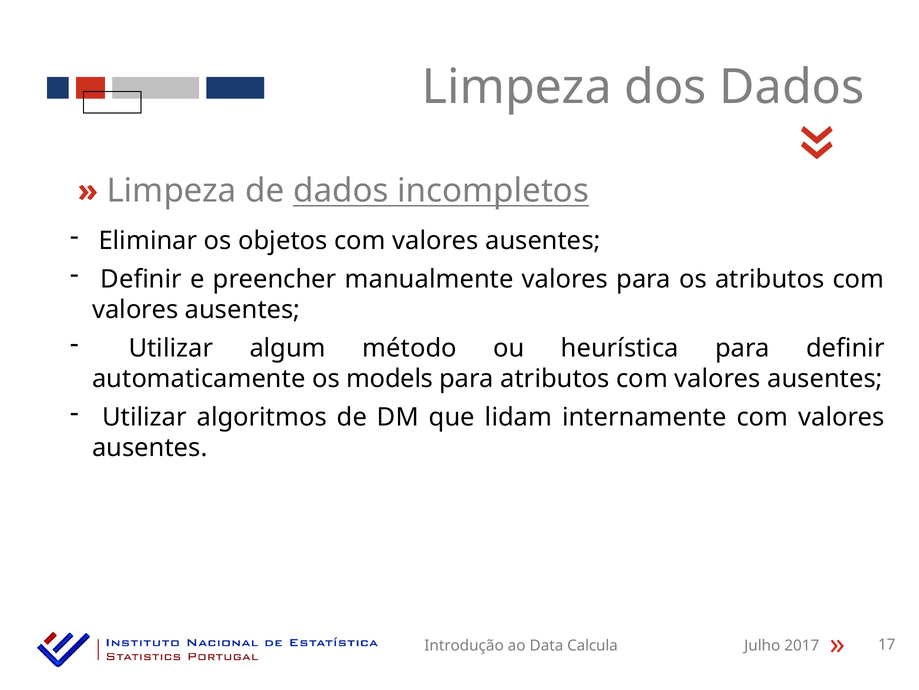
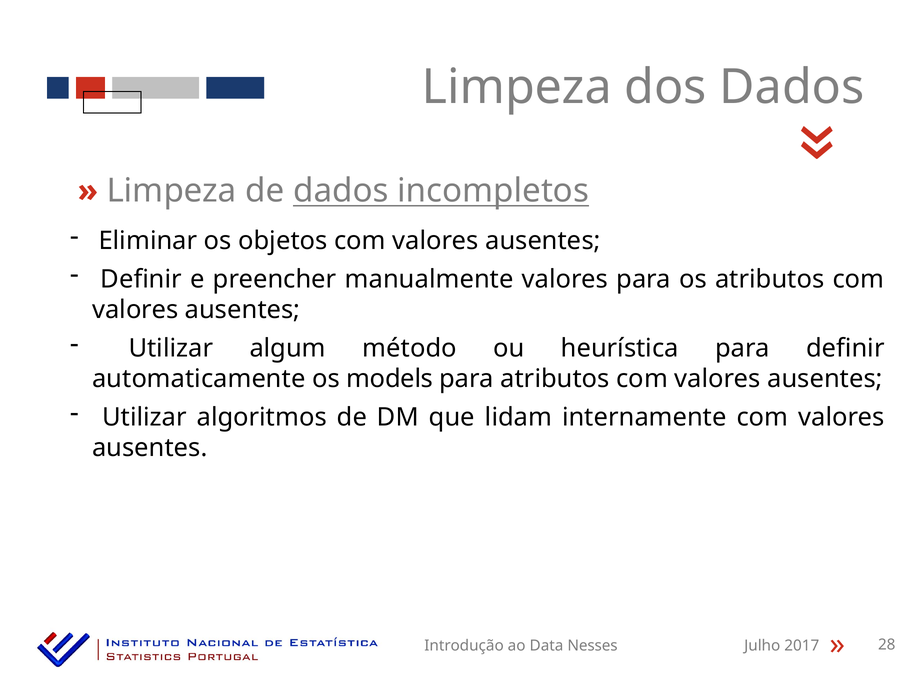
Calcula: Calcula -> Nesses
17: 17 -> 28
